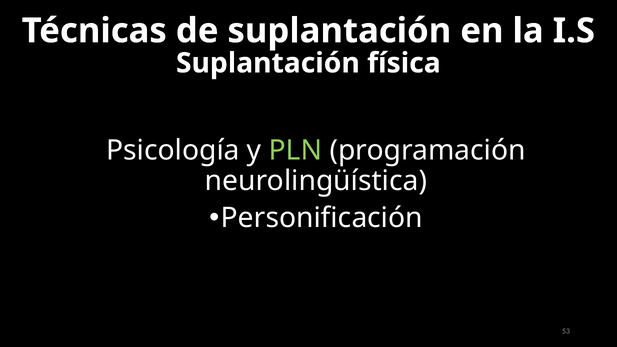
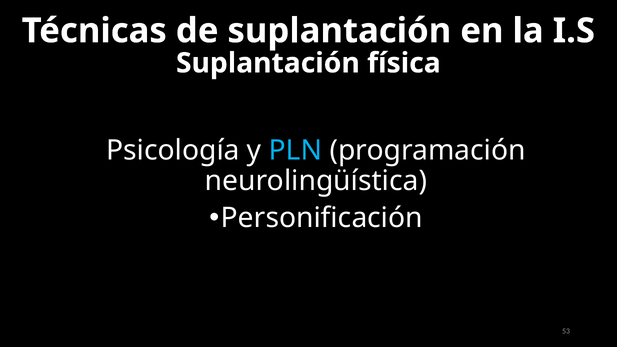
PLN colour: light green -> light blue
